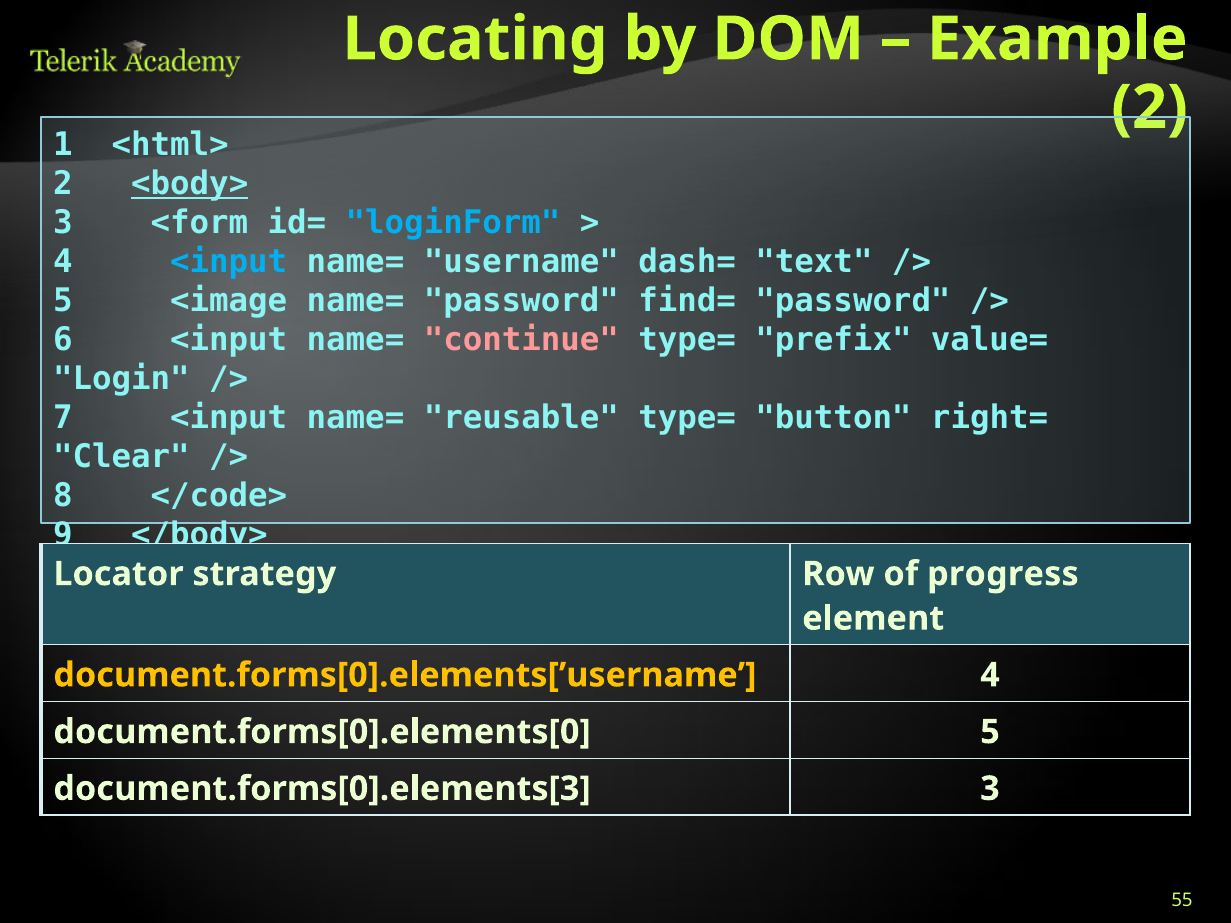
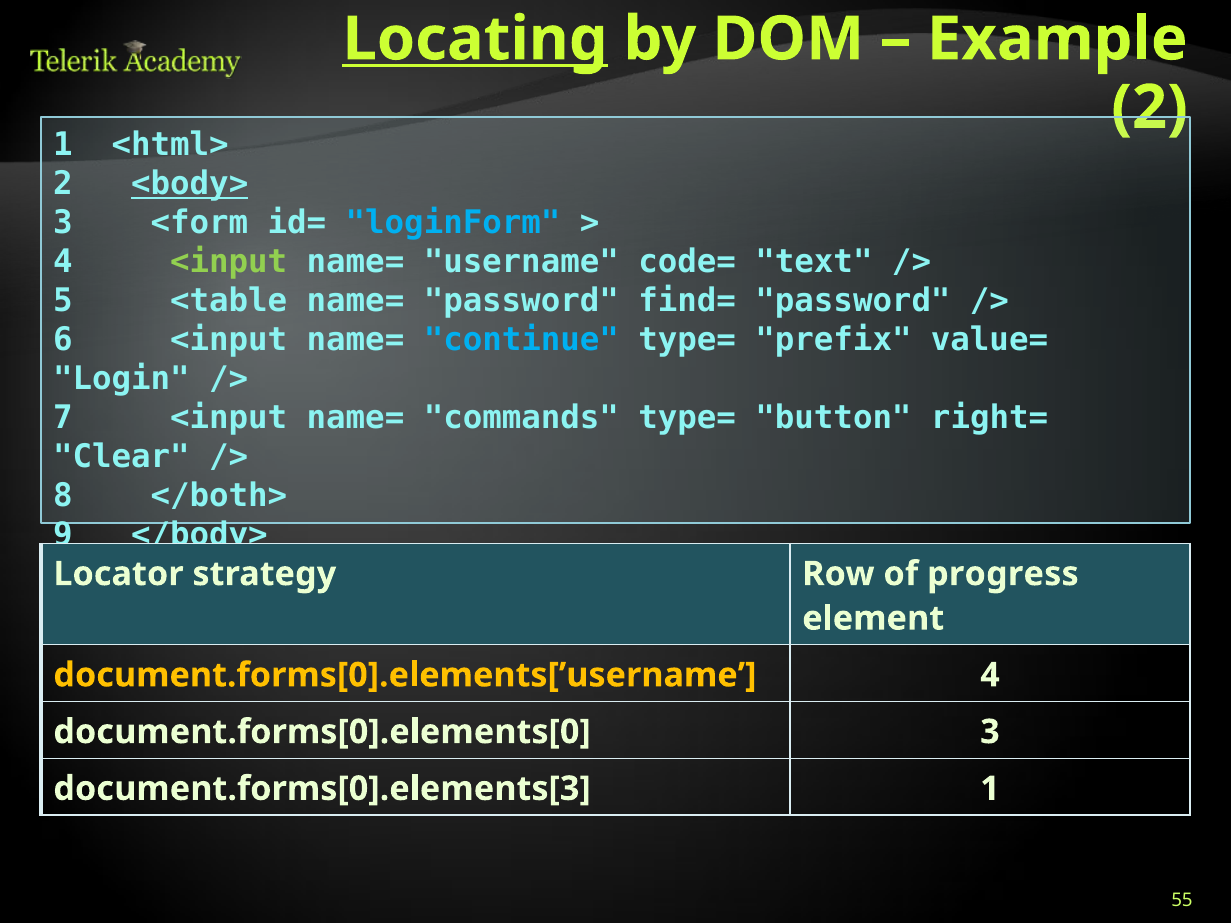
Locating underline: none -> present
<input at (229, 262) colour: light blue -> light green
dash=: dash= -> code=
<image: <image -> <table
continue colour: pink -> light blue
reusable: reusable -> commands
</code>: </code> -> </both>
document.forms[0].elements[0 5: 5 -> 3
document.forms[0].elements[3 3: 3 -> 1
